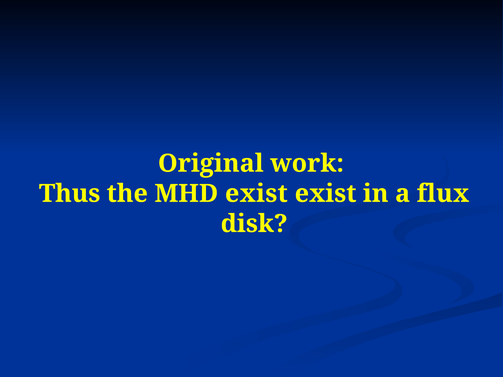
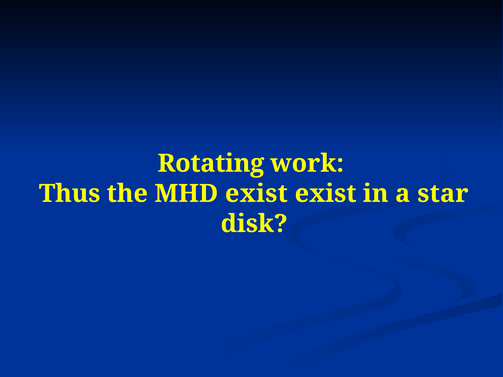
Original: Original -> Rotating
flux: flux -> star
